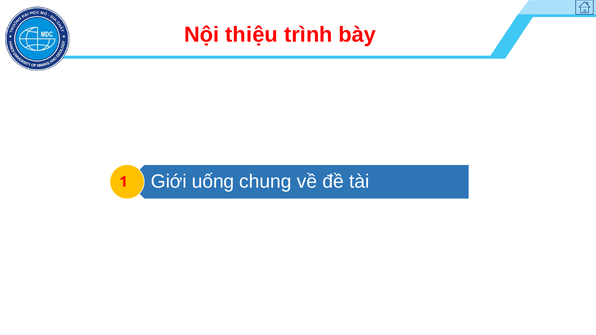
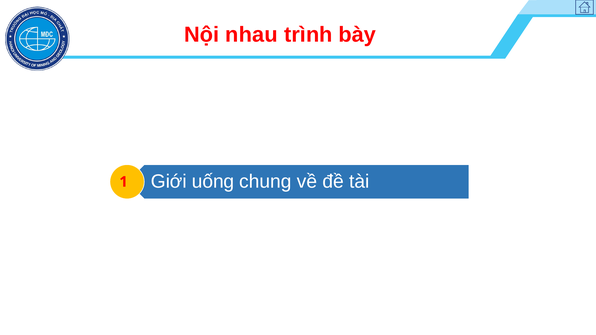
thiệu: thiệu -> nhau
